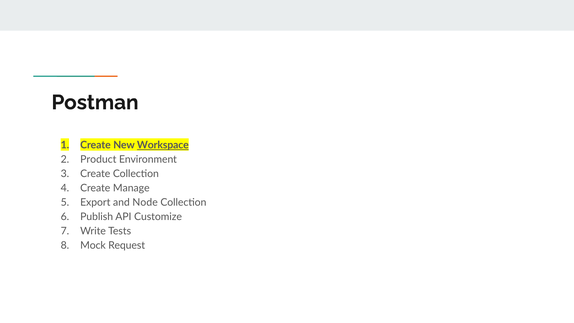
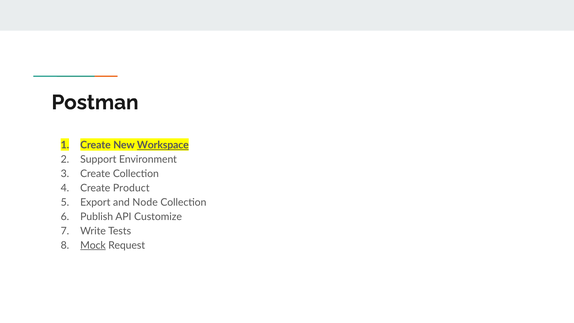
Product: Product -> Support
Manage: Manage -> Product
Mock underline: none -> present
